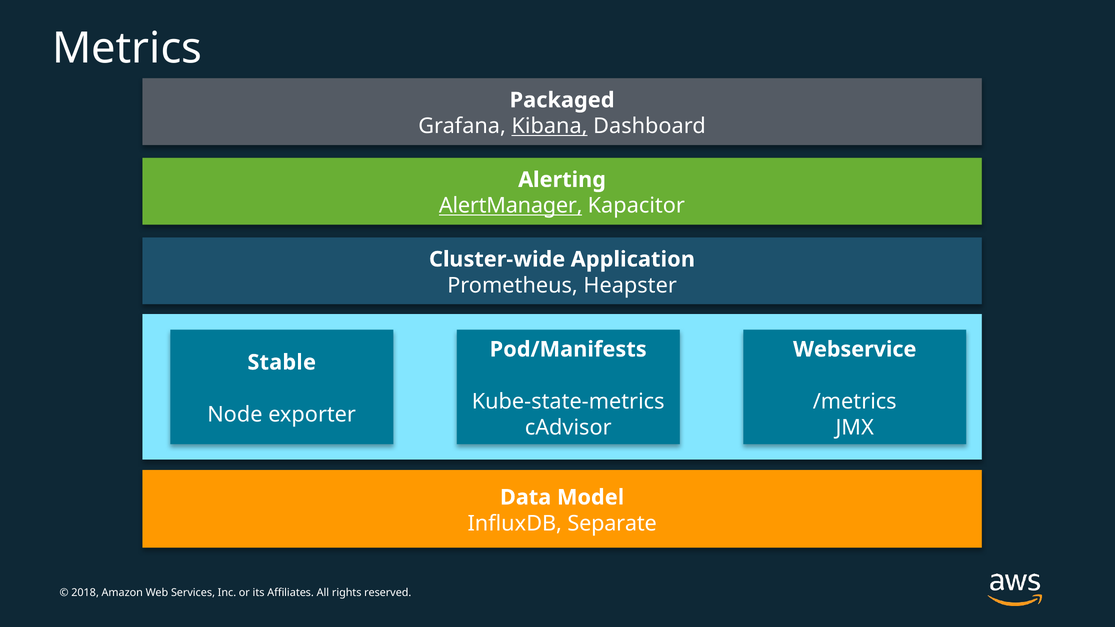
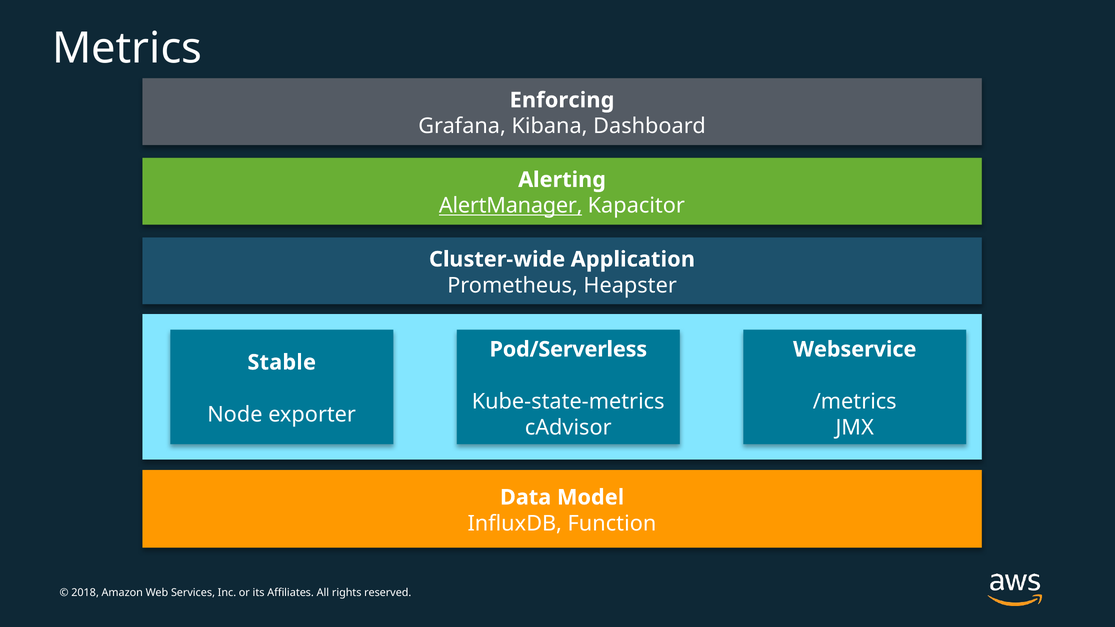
Packaged: Packaged -> Enforcing
Kibana underline: present -> none
Pod/Manifests: Pod/Manifests -> Pod/Serverless
Separate: Separate -> Function
